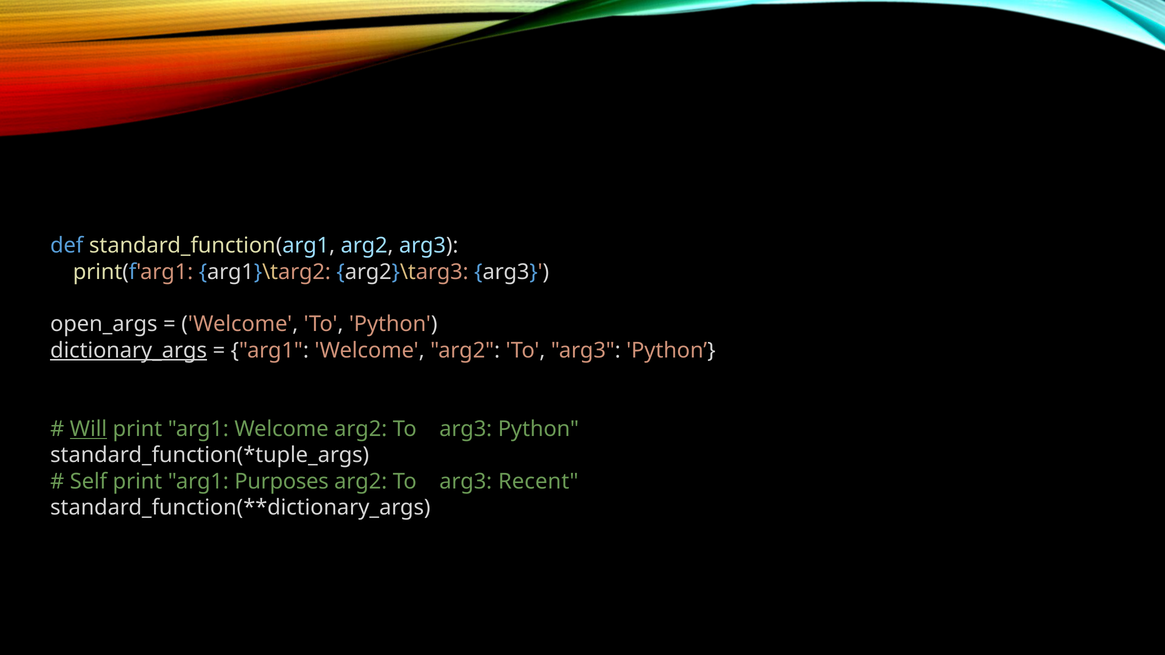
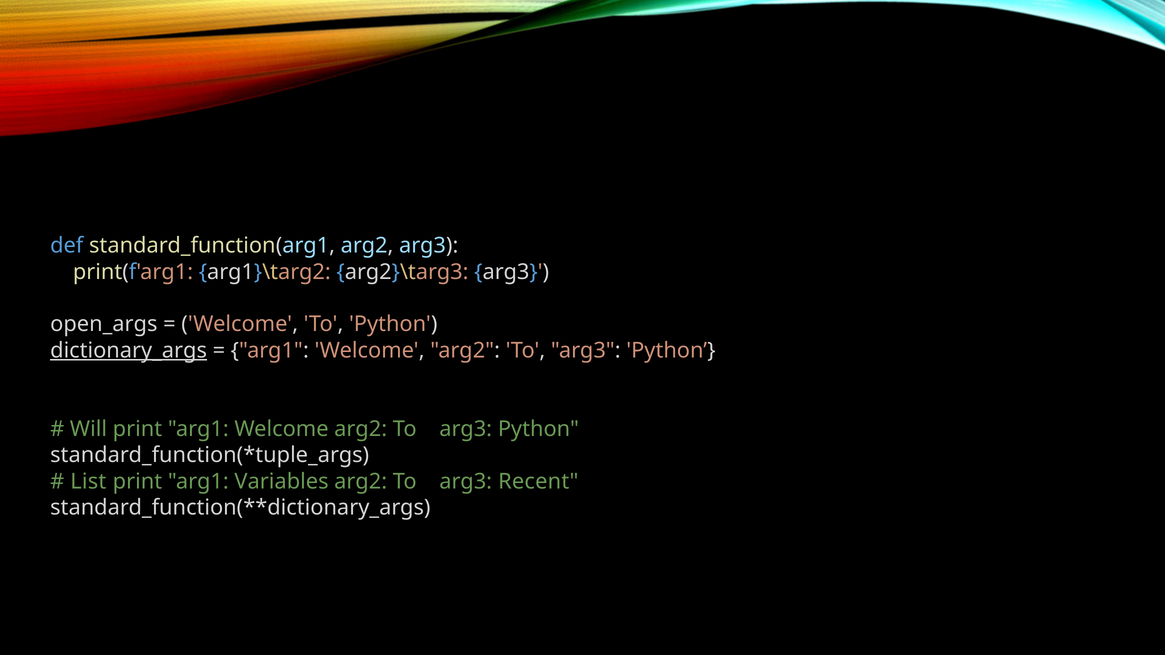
Will underline: present -> none
Self: Self -> List
Purposes: Purposes -> Variables
